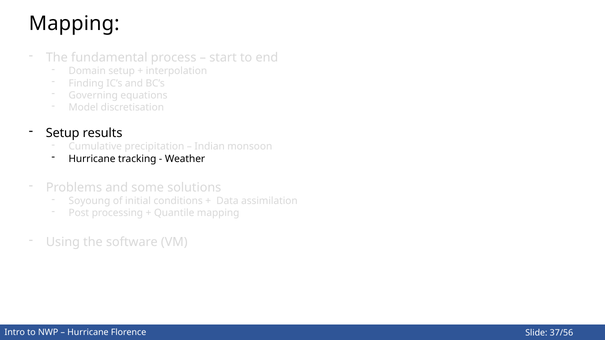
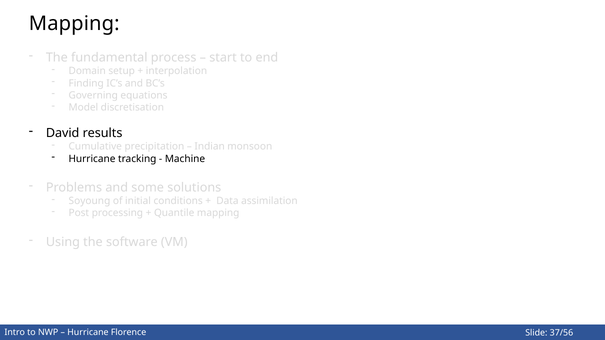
Setup at (63, 133): Setup -> David
Weather: Weather -> Machine
